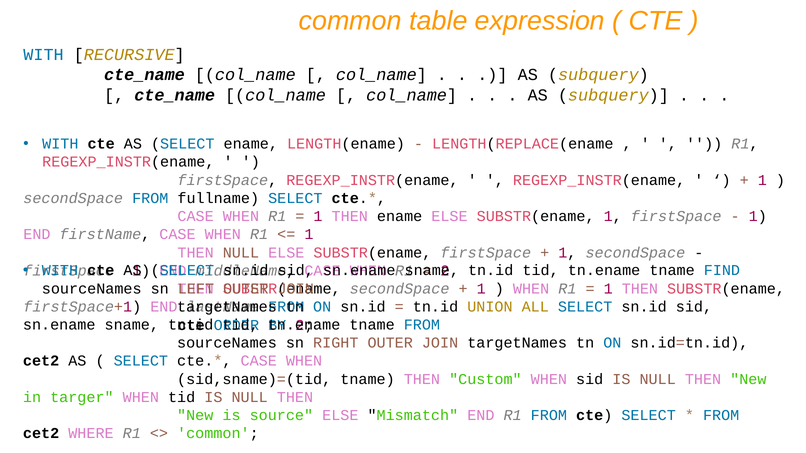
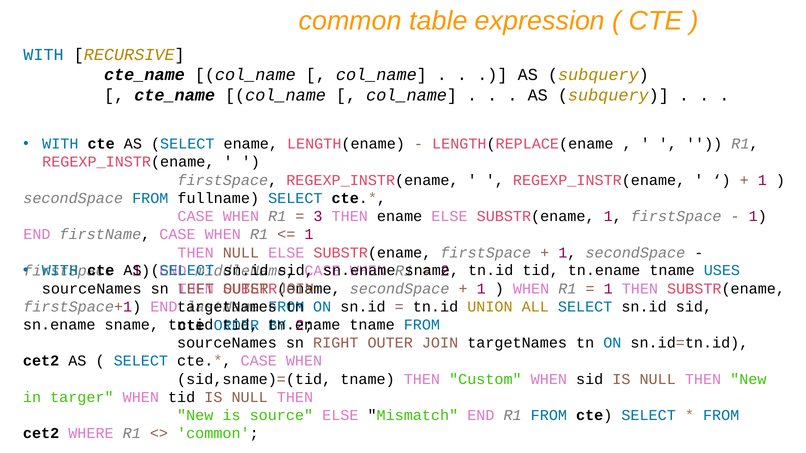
1 at (318, 217): 1 -> 3
FIND: FIND -> USES
